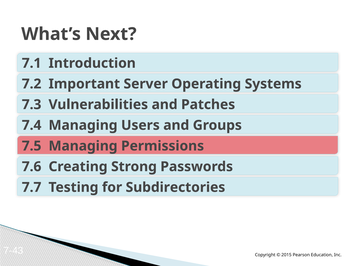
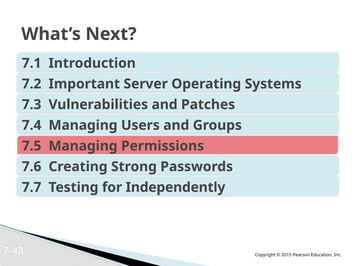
Subdirectories: Subdirectories -> Independently
